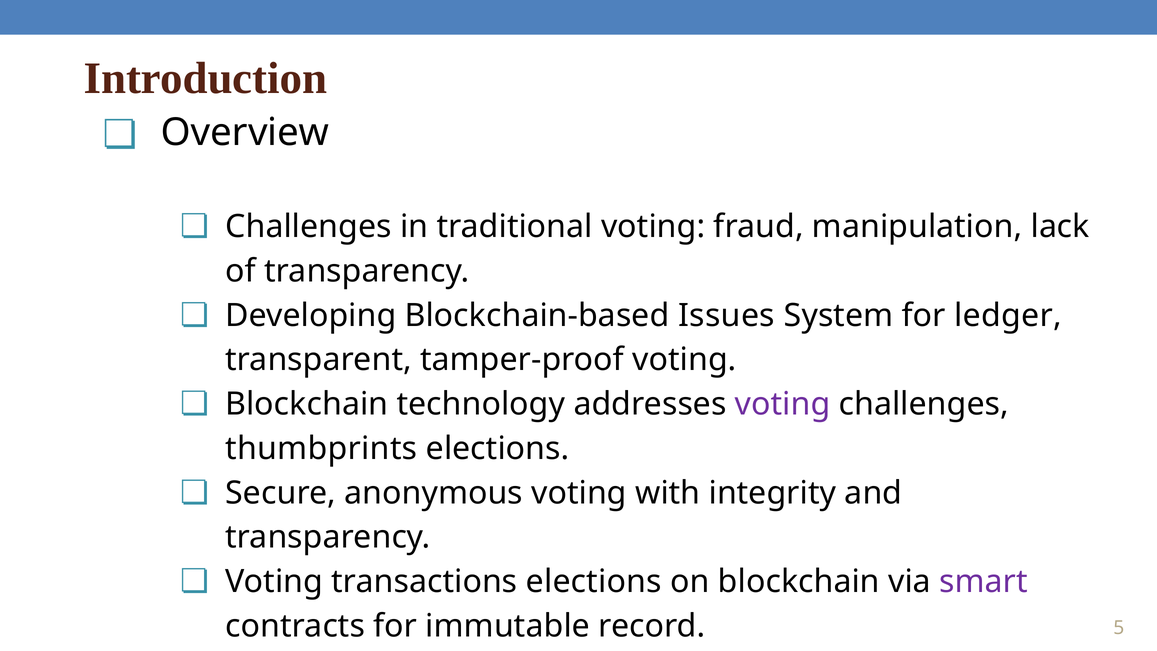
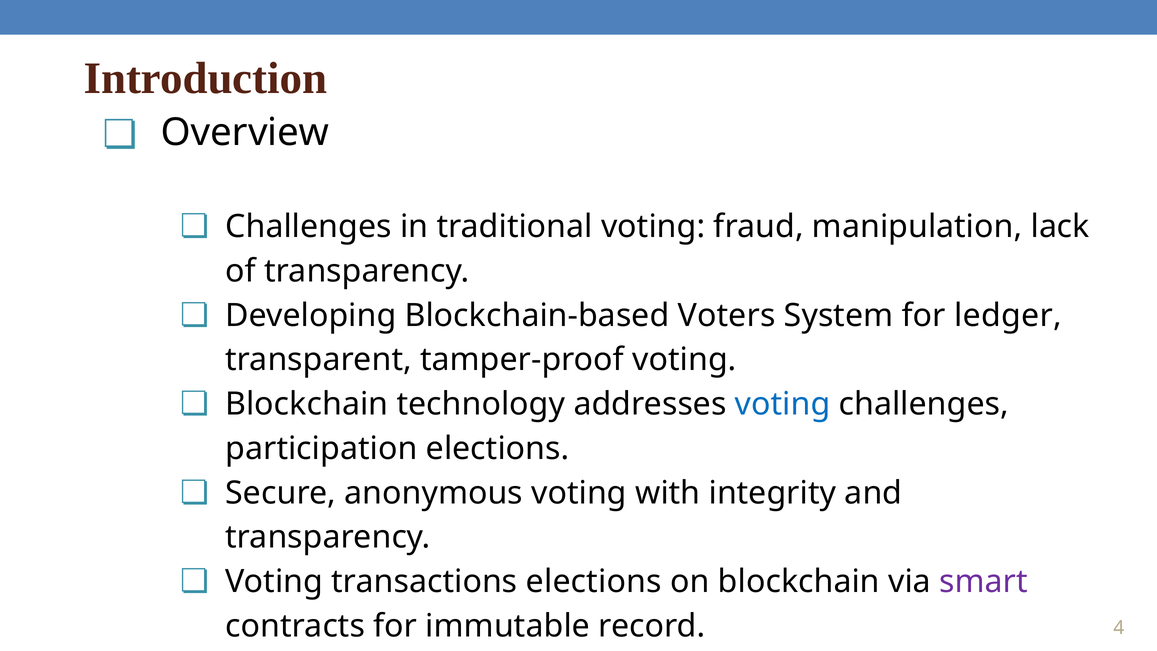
Issues: Issues -> Voters
voting at (783, 404) colour: purple -> blue
thumbprints: thumbprints -> participation
5: 5 -> 4
